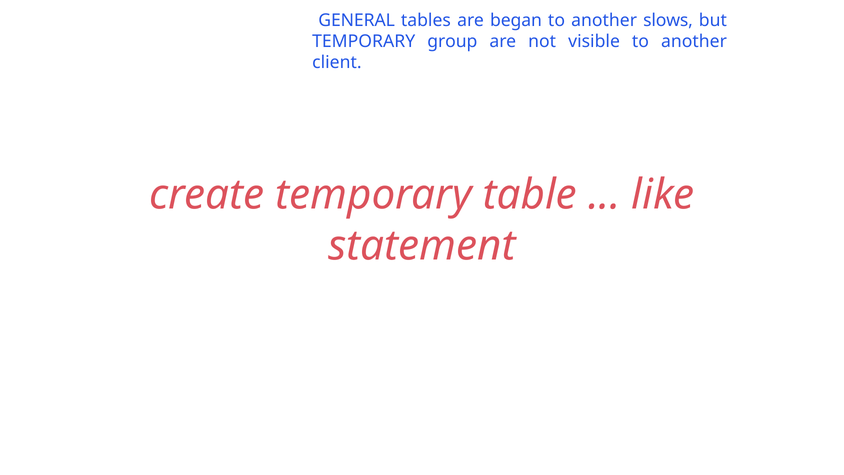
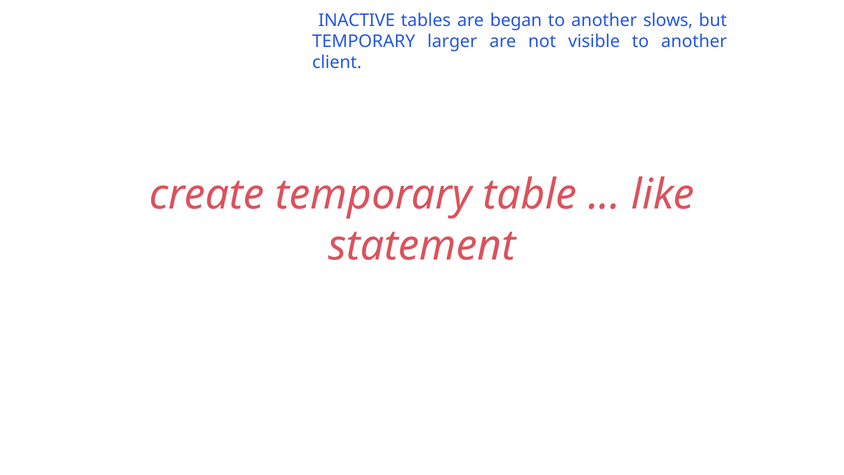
GENERAL: GENERAL -> INACTIVE
group: group -> larger
